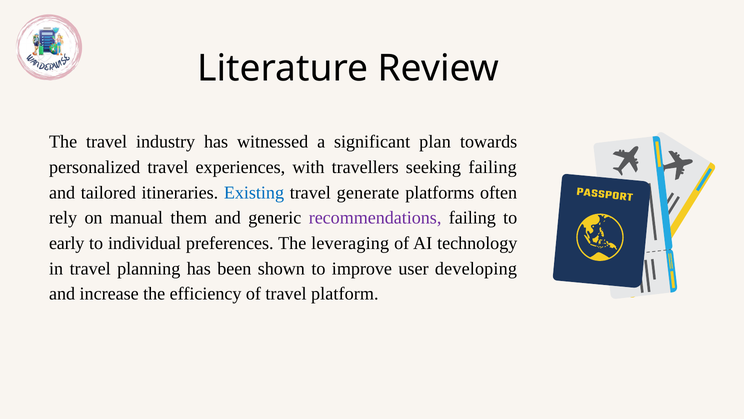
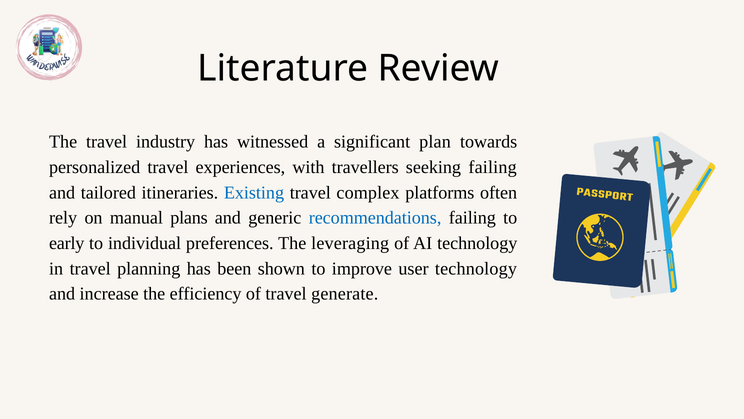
generate: generate -> complex
them: them -> plans
recommendations colour: purple -> blue
user developing: developing -> technology
platform: platform -> generate
